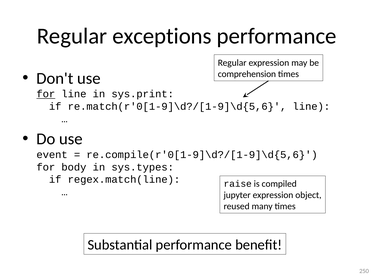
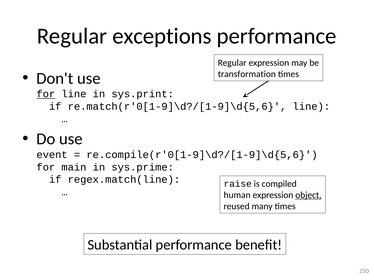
comprehension: comprehension -> transformation
body: body -> main
sys.types: sys.types -> sys.prime
jupyter: jupyter -> human
object underline: none -> present
